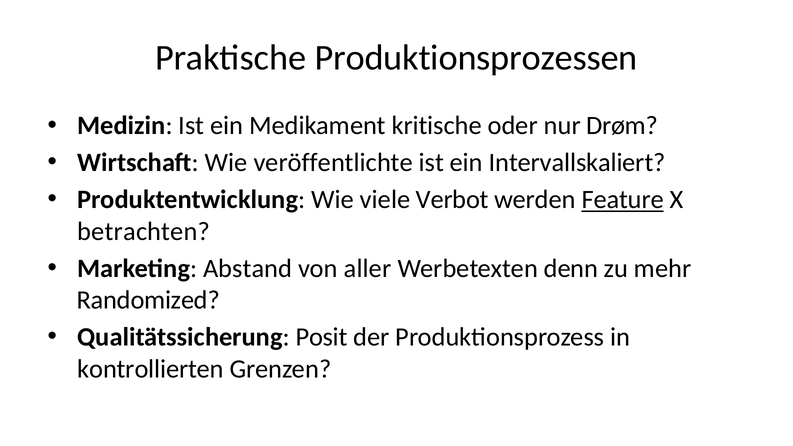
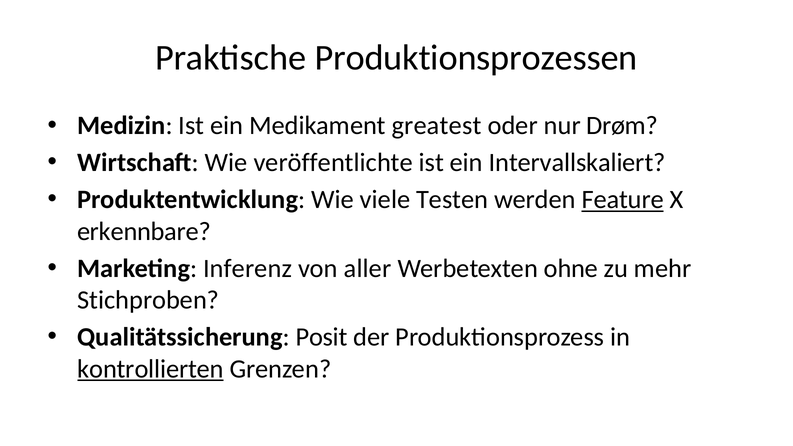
kritische: kritische -> greatest
Verbot: Verbot -> Testen
betrachten: betrachten -> erkennbare
Abstand: Abstand -> Inferenz
denn: denn -> ohne
Randomized: Randomized -> Stichproben
kontrollierten underline: none -> present
